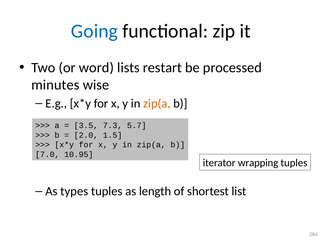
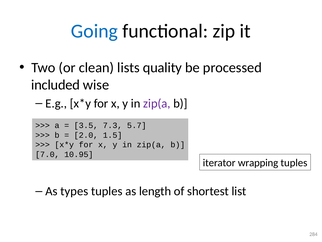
word: word -> clean
restart: restart -> quality
minutes: minutes -> included
zip(a at (157, 103) colour: orange -> purple
